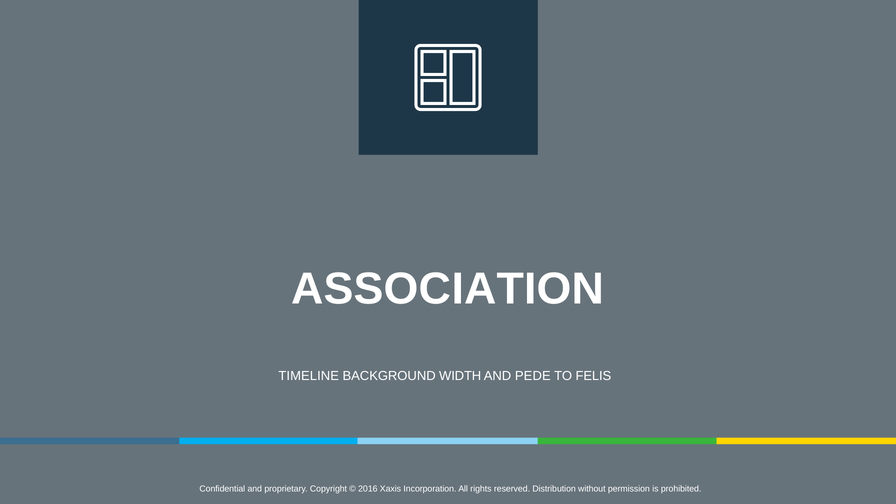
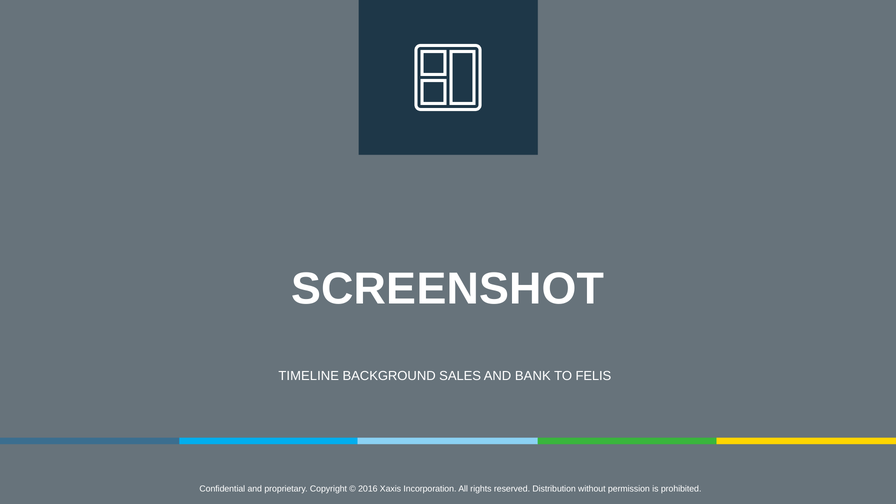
ASSOCIATION: ASSOCIATION -> SCREENSHOT
WIDTH: WIDTH -> SALES
PEDE: PEDE -> BANK
